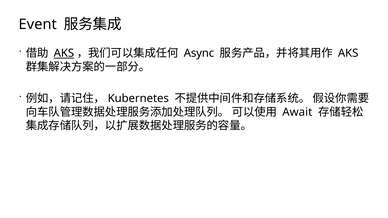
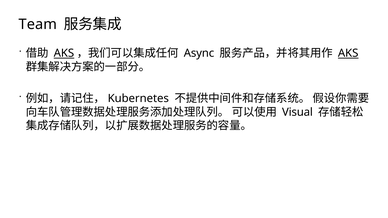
Event: Event -> Team
AKS at (348, 53) underline: none -> present
Await: Await -> Visual
